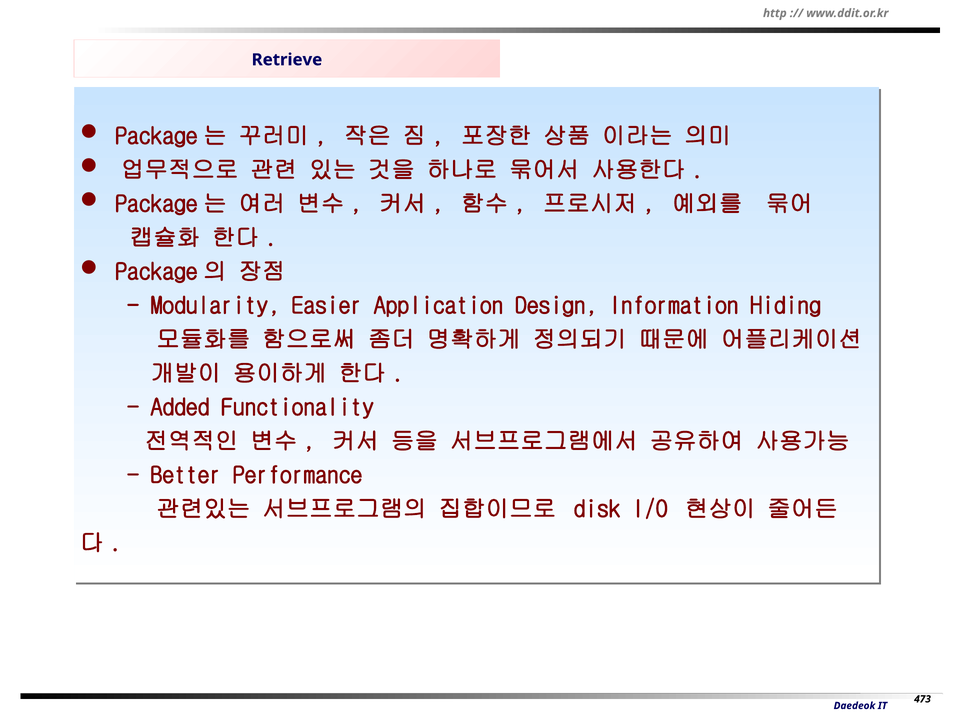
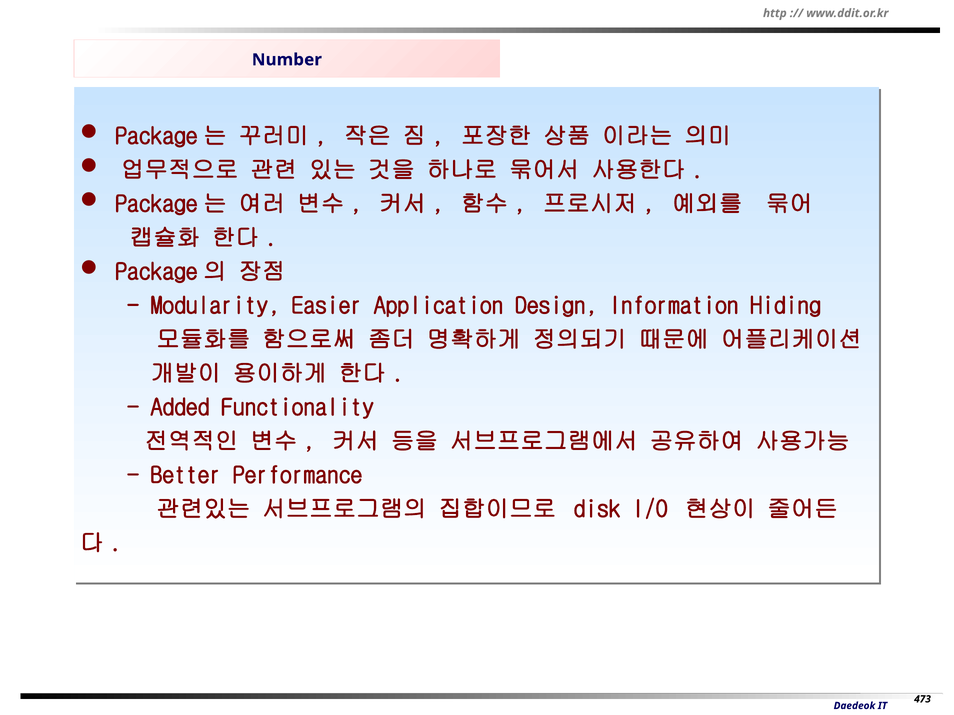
Retrieve: Retrieve -> Number
